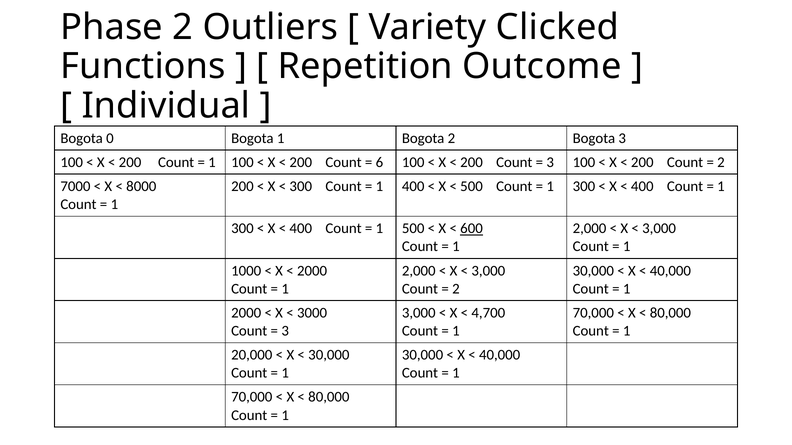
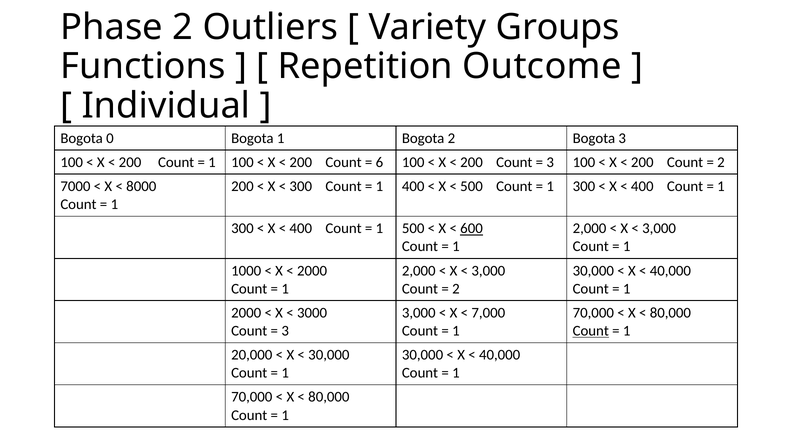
Clicked: Clicked -> Groups
4,700: 4,700 -> 7,000
Count at (591, 331) underline: none -> present
